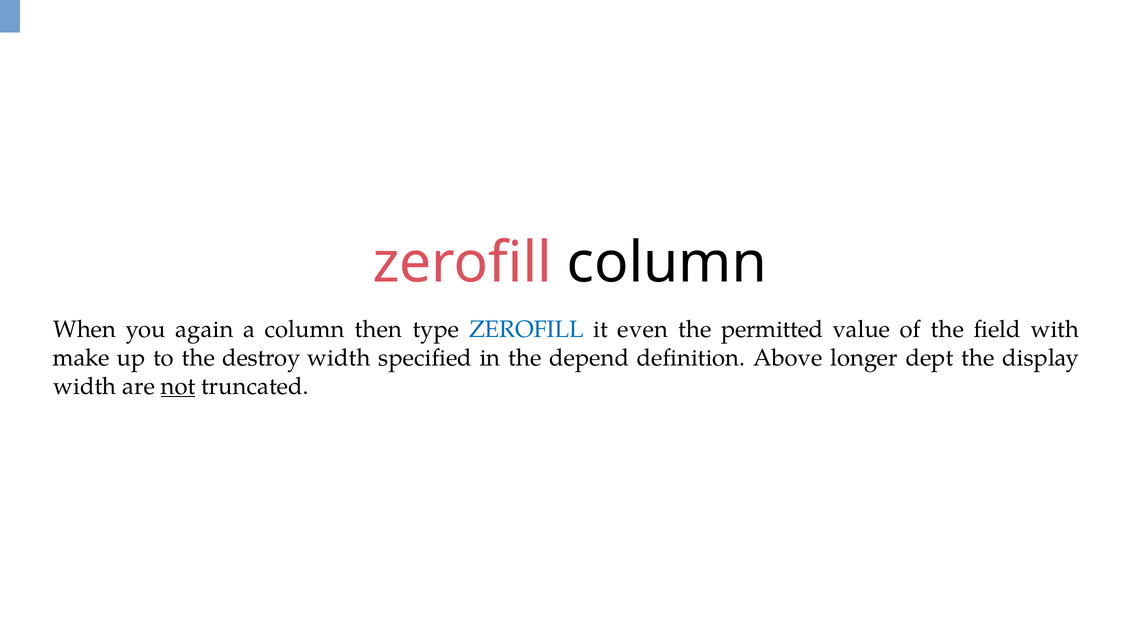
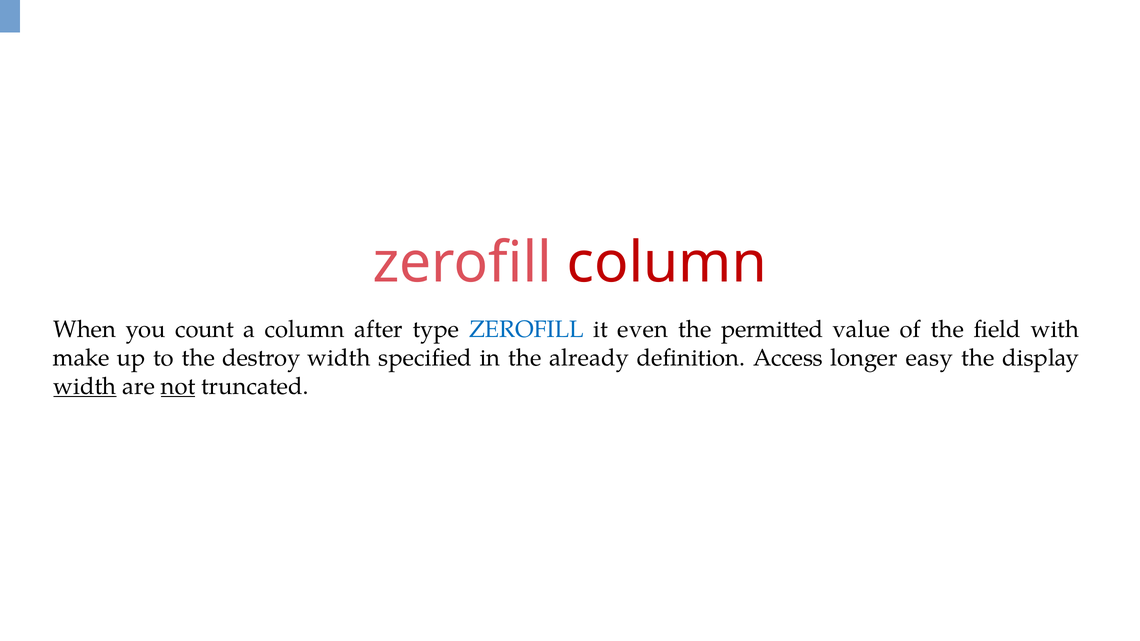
column at (667, 263) colour: black -> red
again: again -> count
then: then -> after
depend: depend -> already
Above: Above -> Access
dept: dept -> easy
width at (85, 386) underline: none -> present
